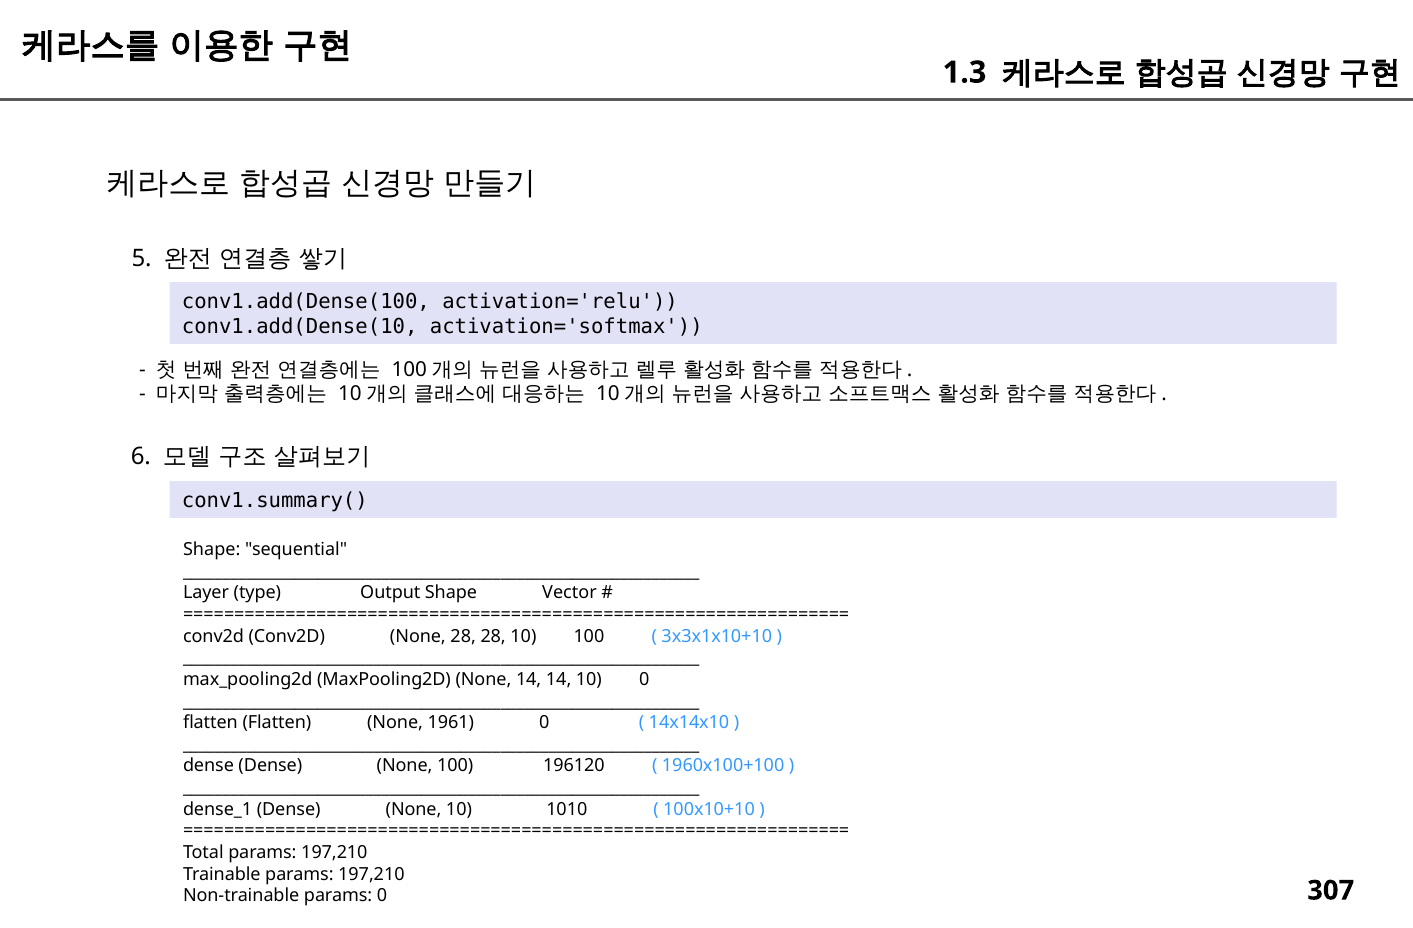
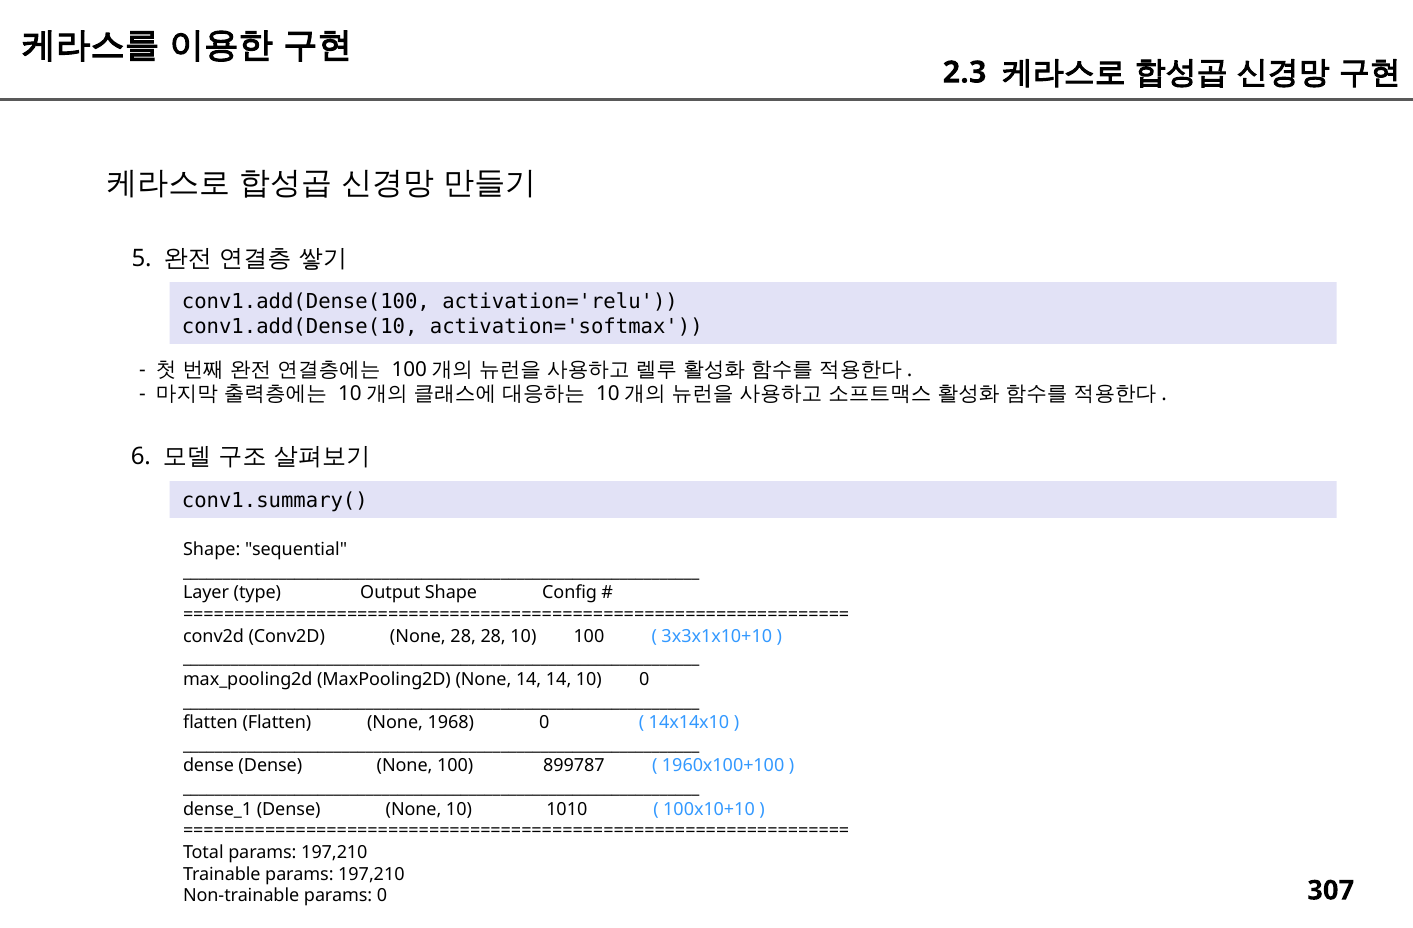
1.3: 1.3 -> 2.3
Vector: Vector -> Config
1961: 1961 -> 1968
196120: 196120 -> 899787
